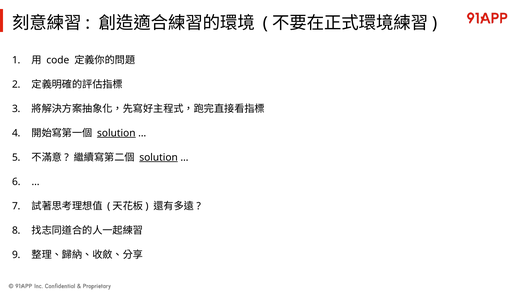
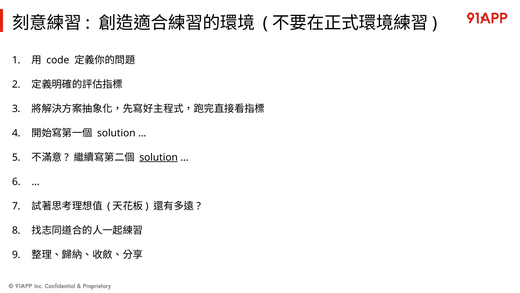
solution at (116, 133) underline: present -> none
